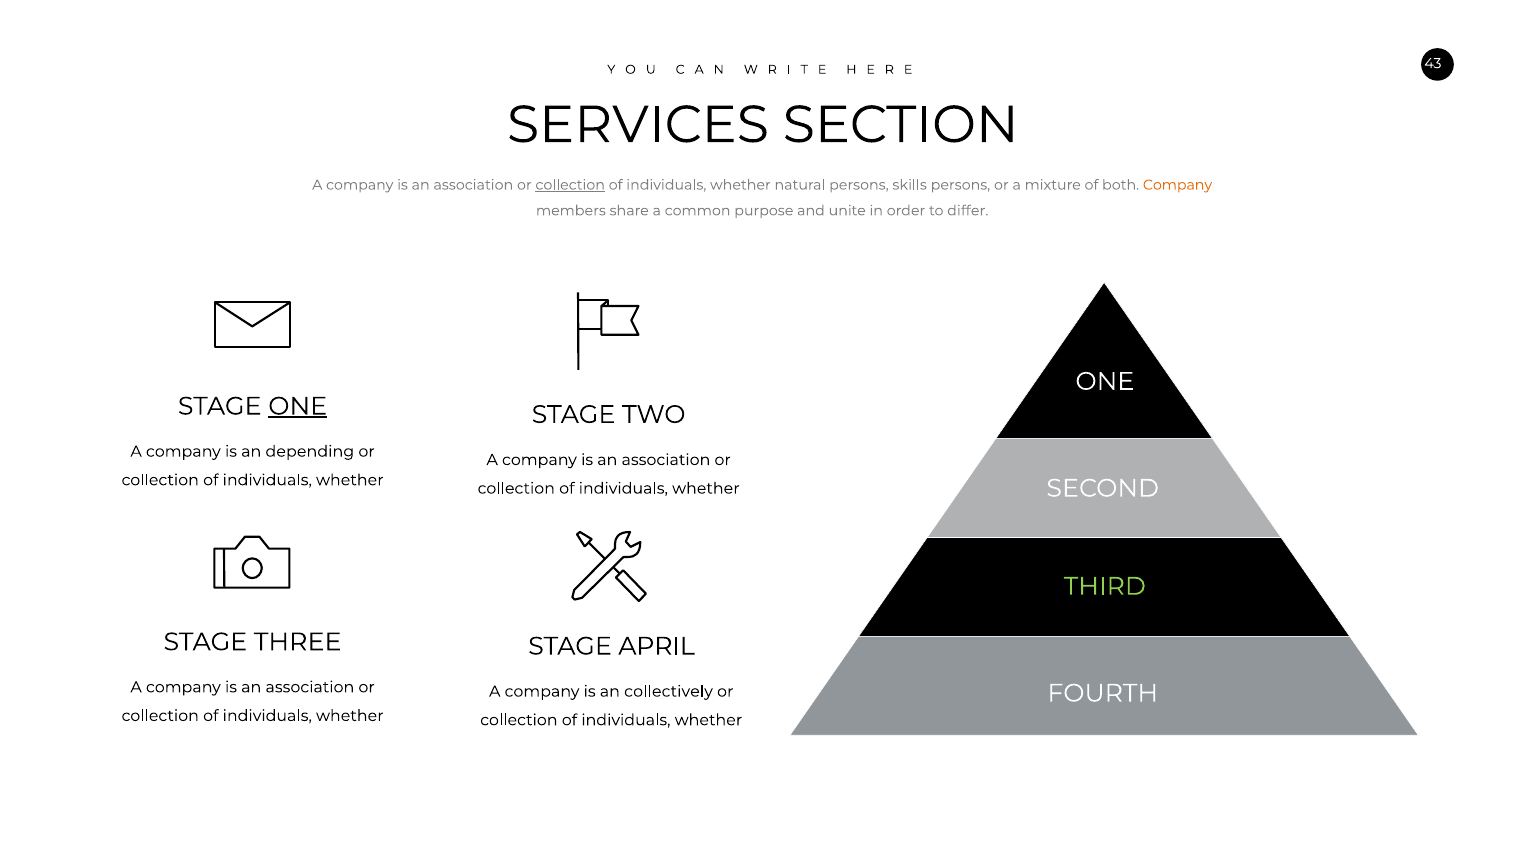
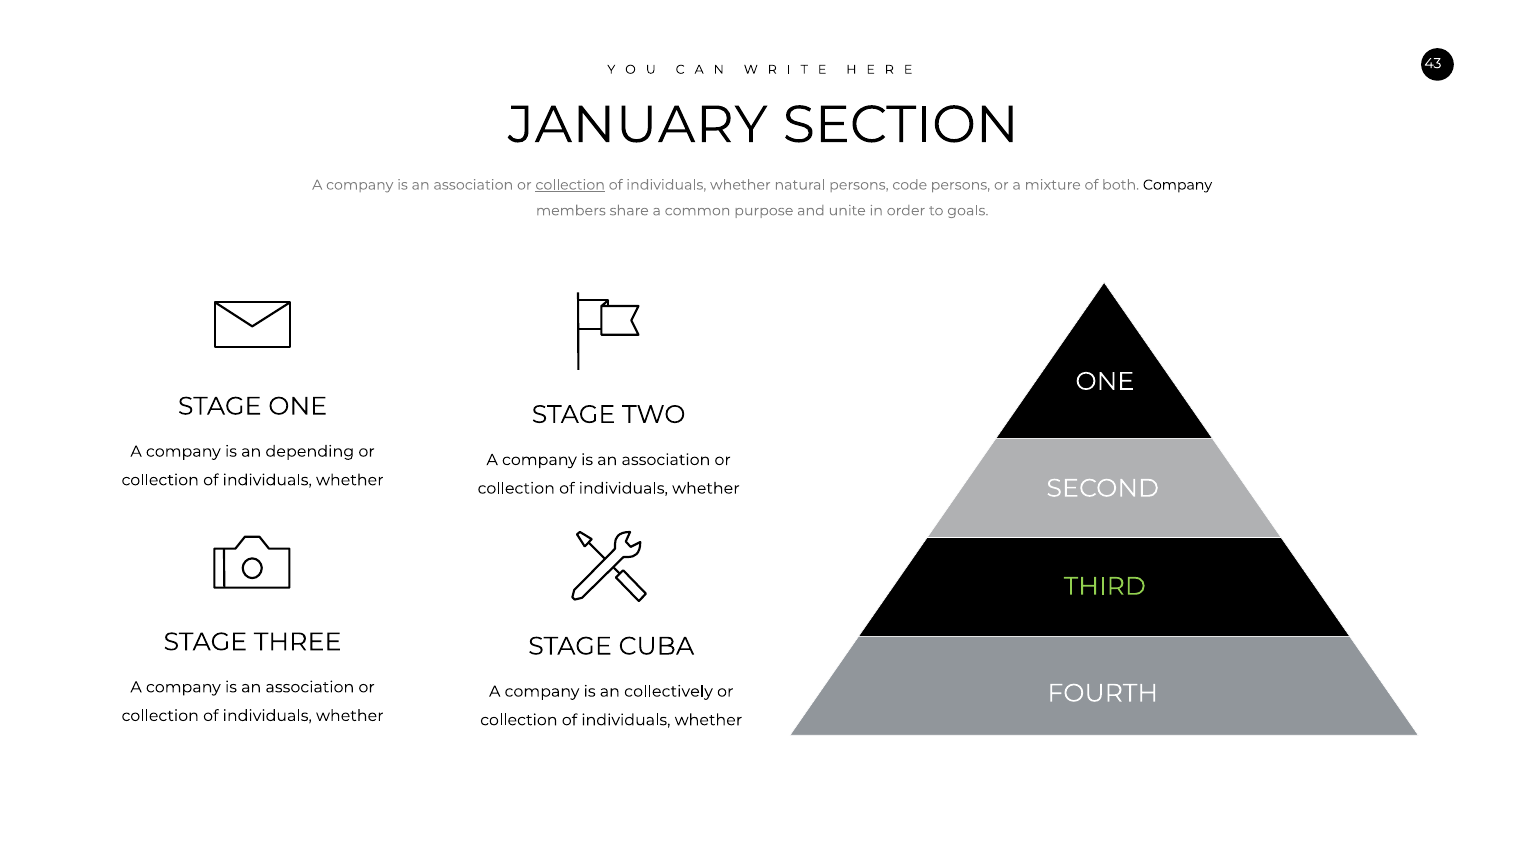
SERVICES: SERVICES -> JANUARY
skills: skills -> code
Company at (1177, 185) colour: orange -> black
differ: differ -> goals
ONE at (298, 406) underline: present -> none
APRIL: APRIL -> CUBA
